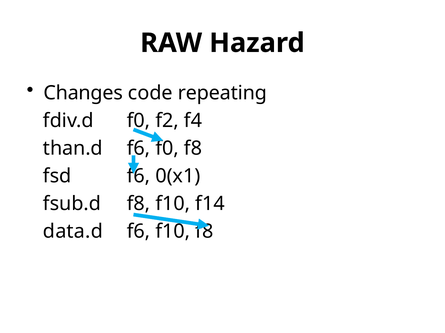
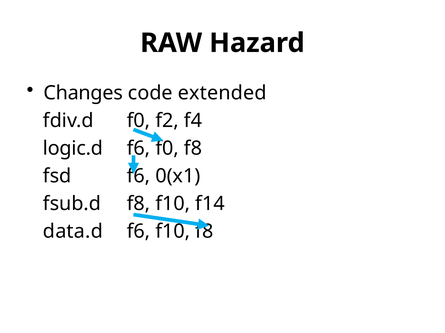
repeating: repeating -> extended
than.d: than.d -> logic.d
